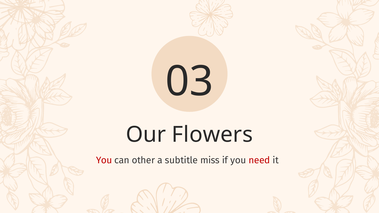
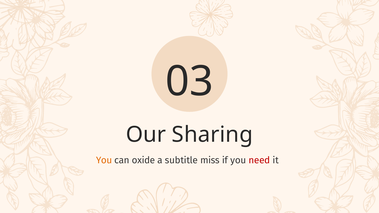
Flowers: Flowers -> Sharing
You at (104, 160) colour: red -> orange
other: other -> oxide
